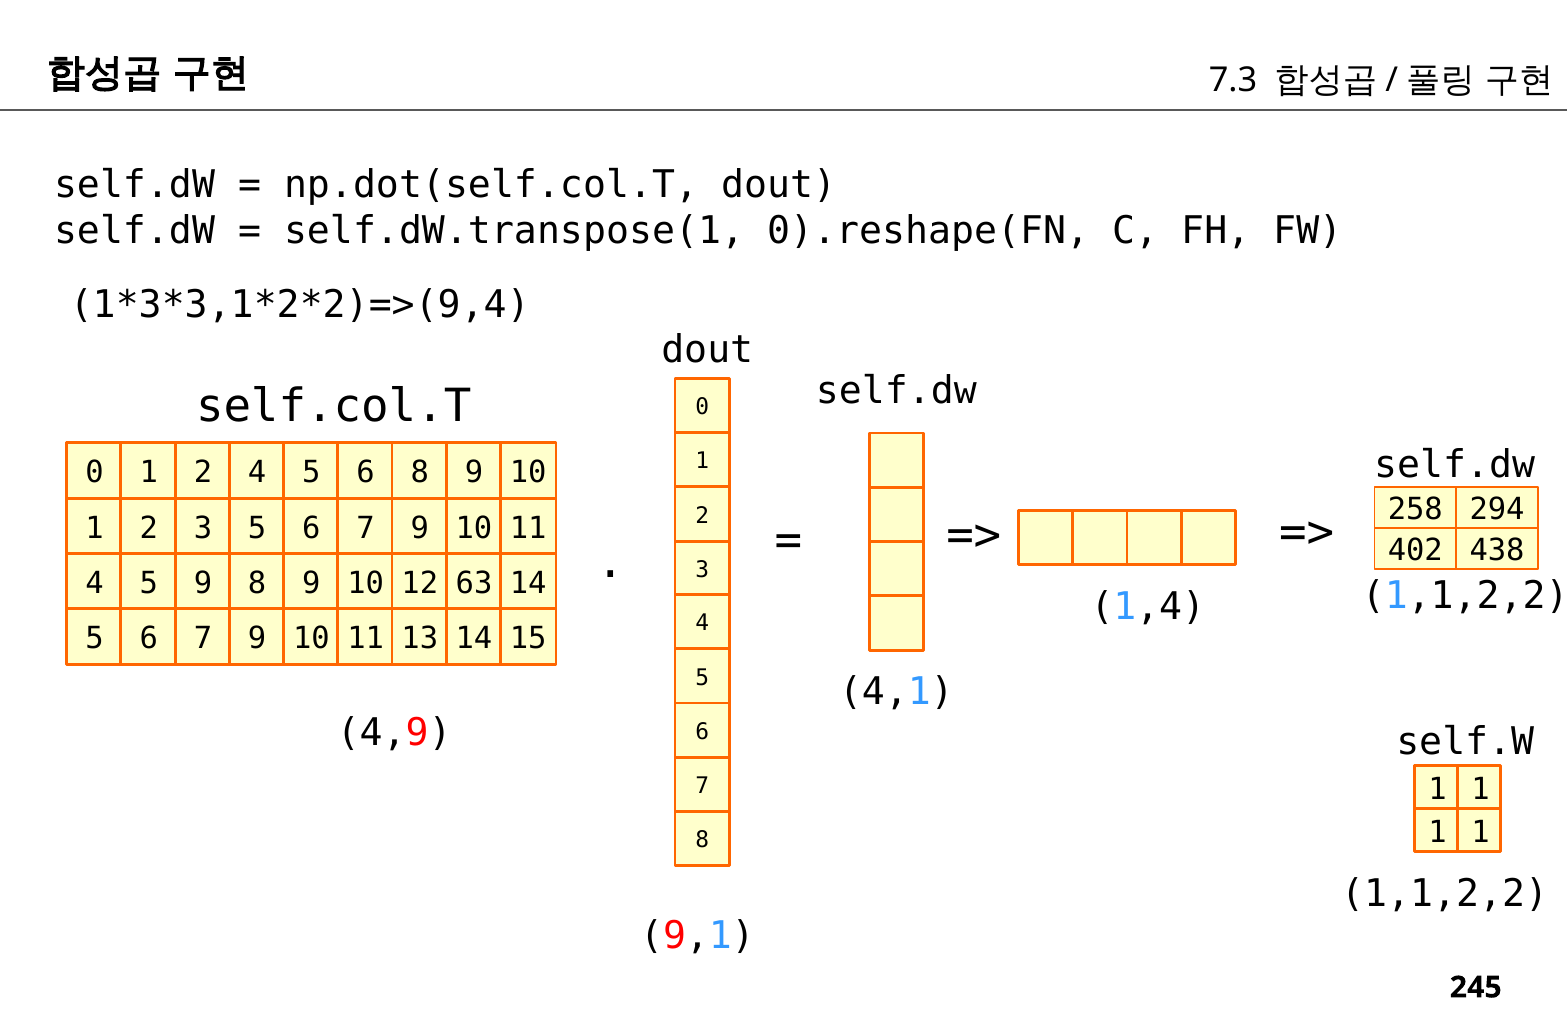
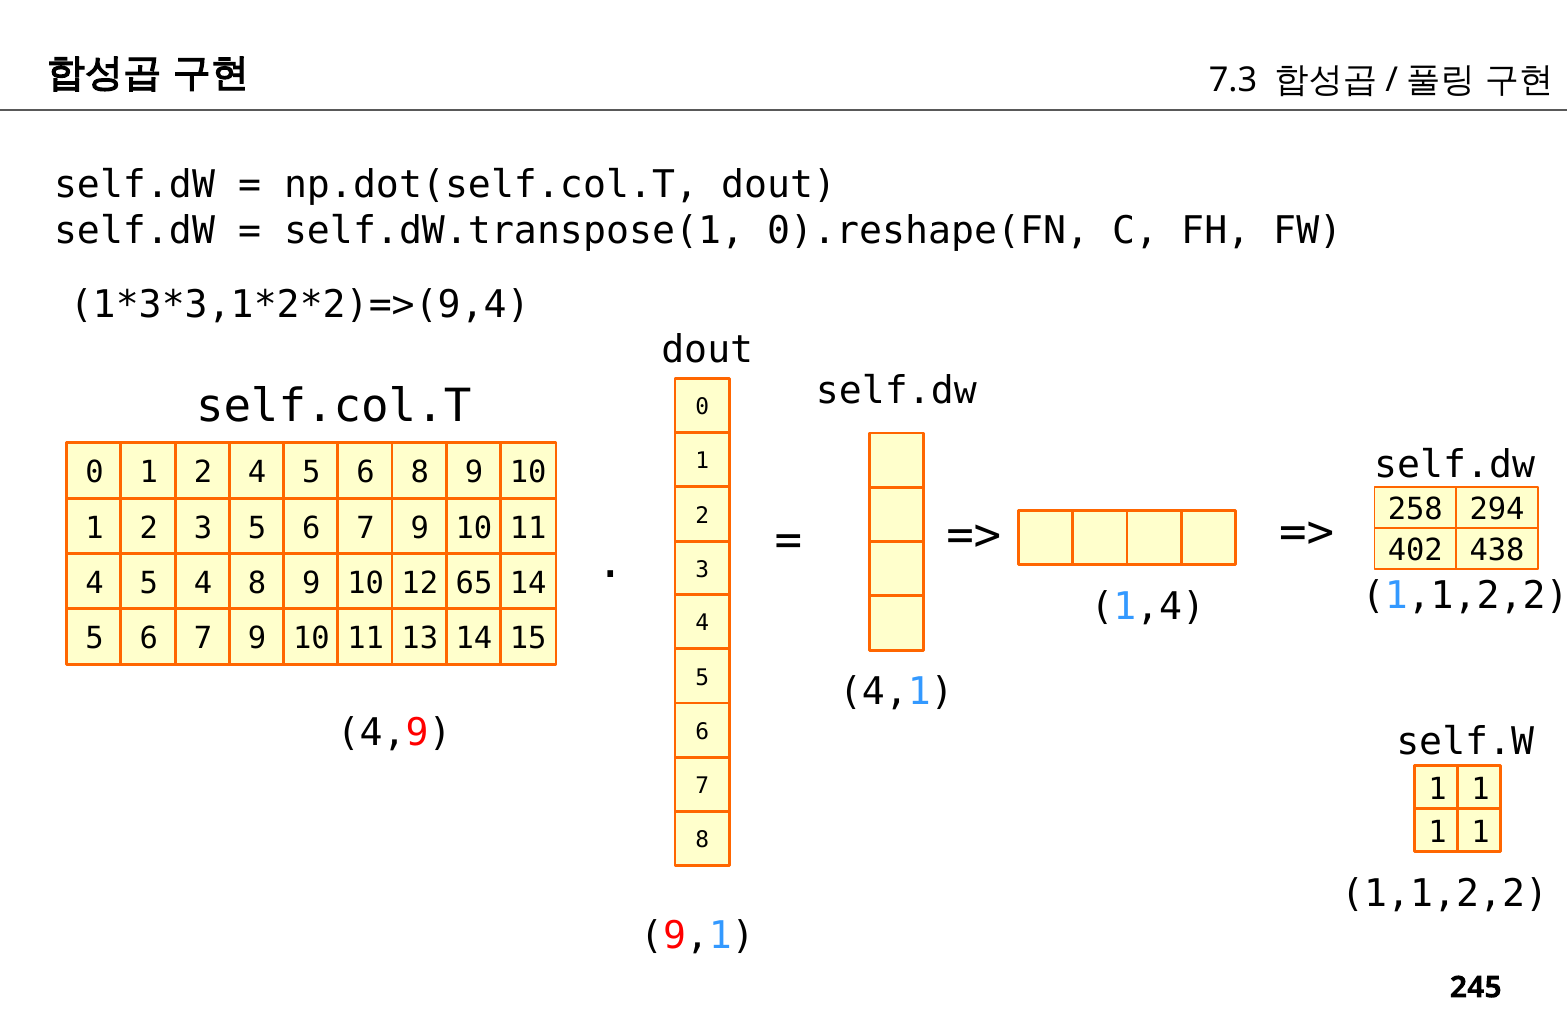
5 9: 9 -> 4
63: 63 -> 65
